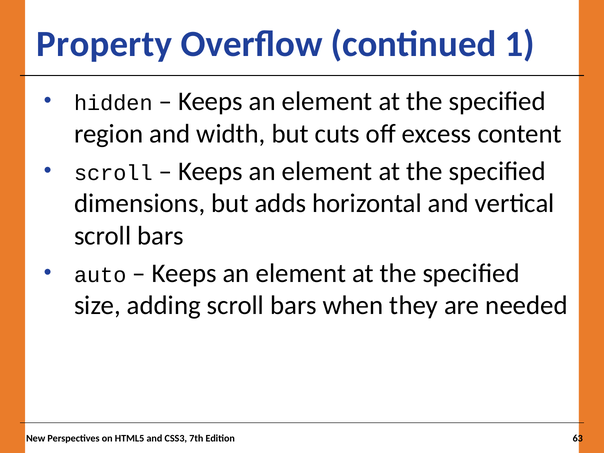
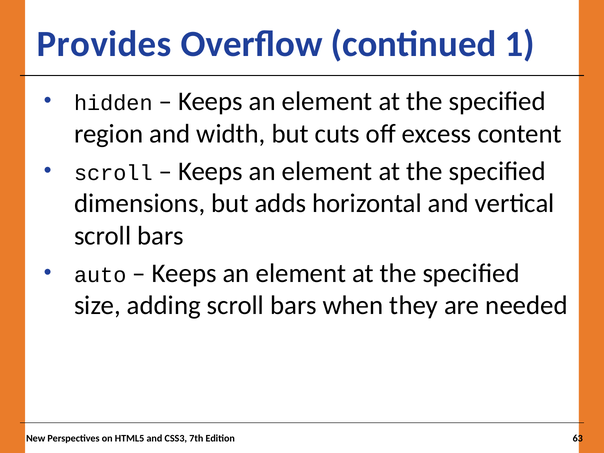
Property: Property -> Provides
